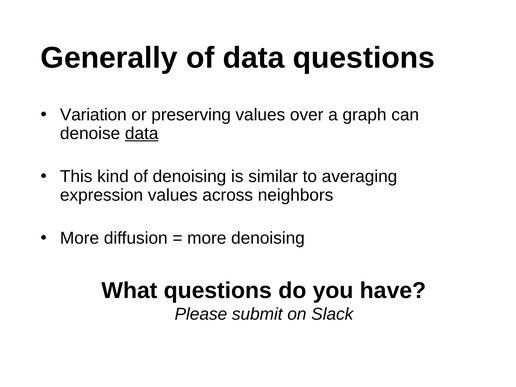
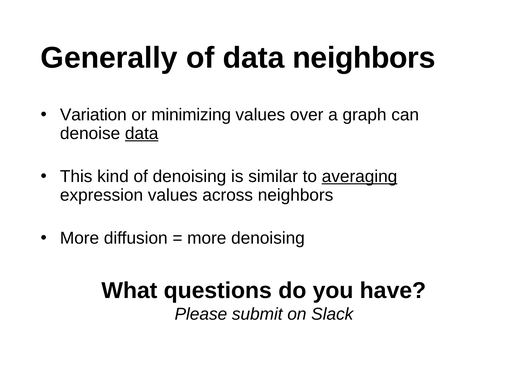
data questions: questions -> neighbors
preserving: preserving -> minimizing
averaging underline: none -> present
